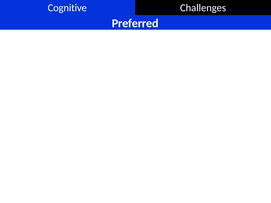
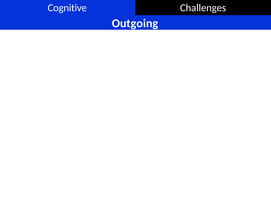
Preferred: Preferred -> Outgoing
